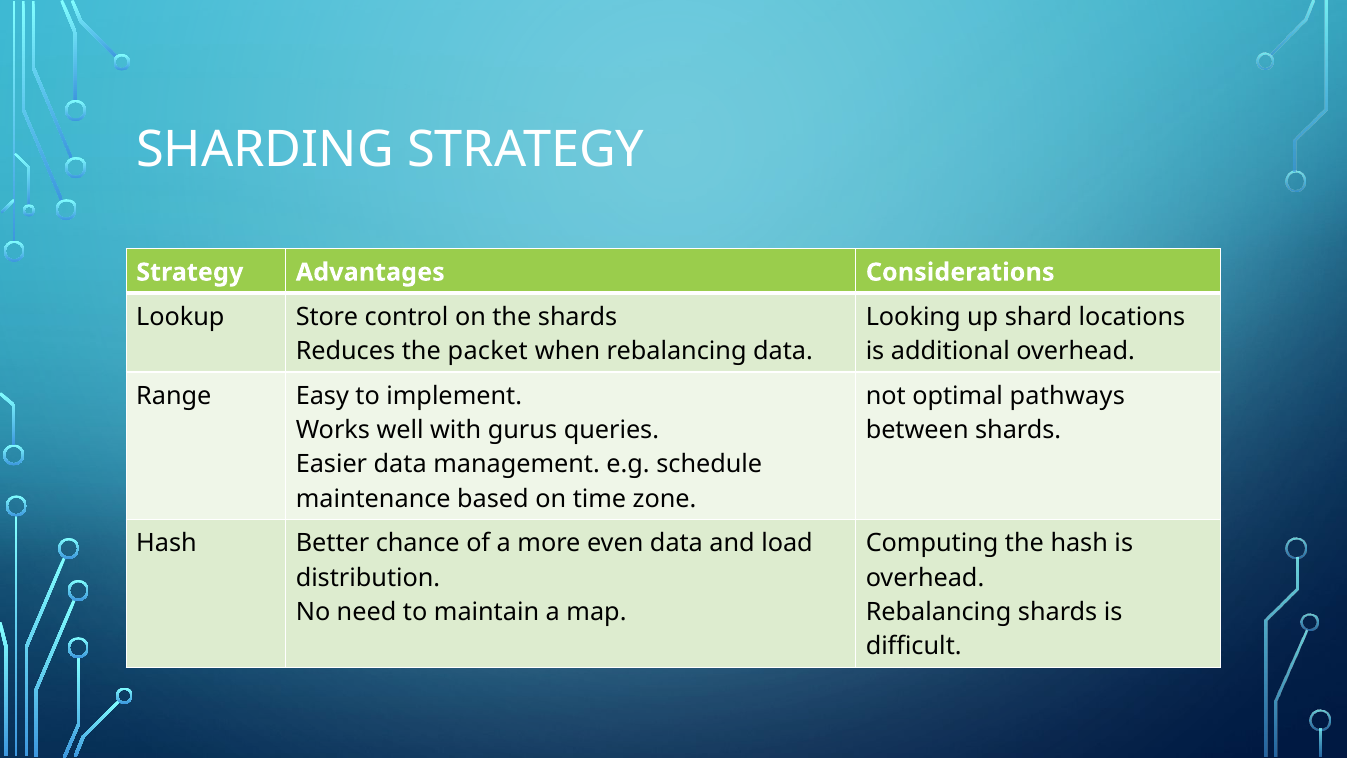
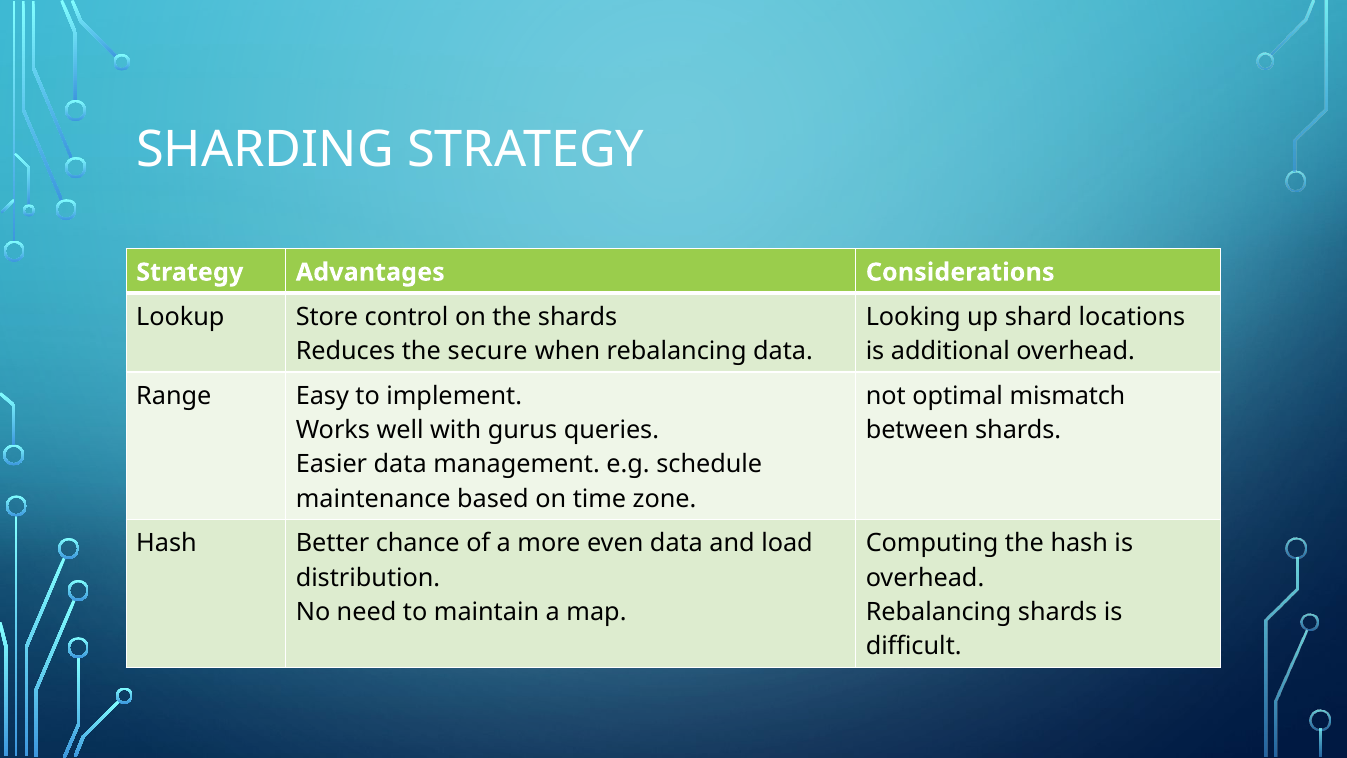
packet: packet -> secure
pathways: pathways -> mismatch
